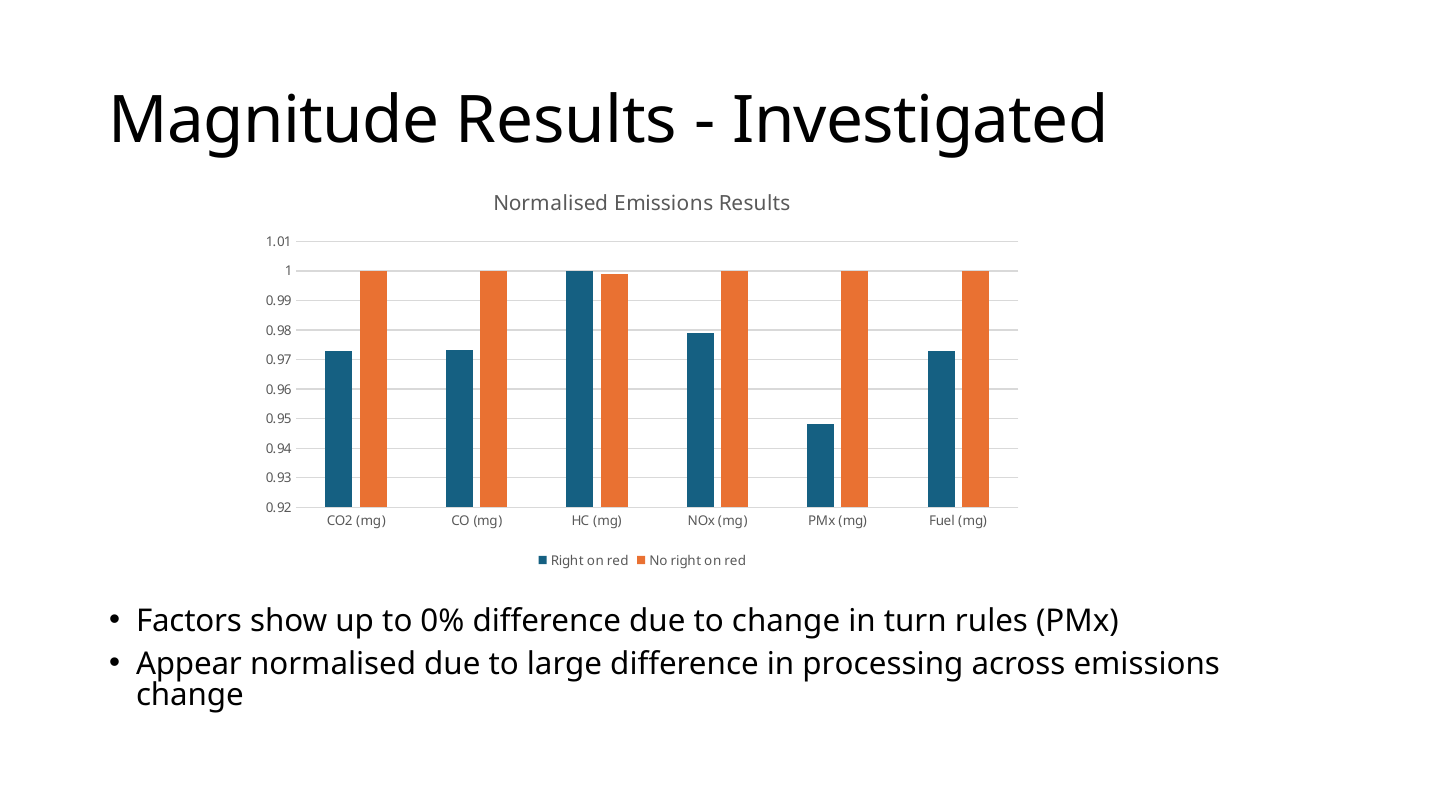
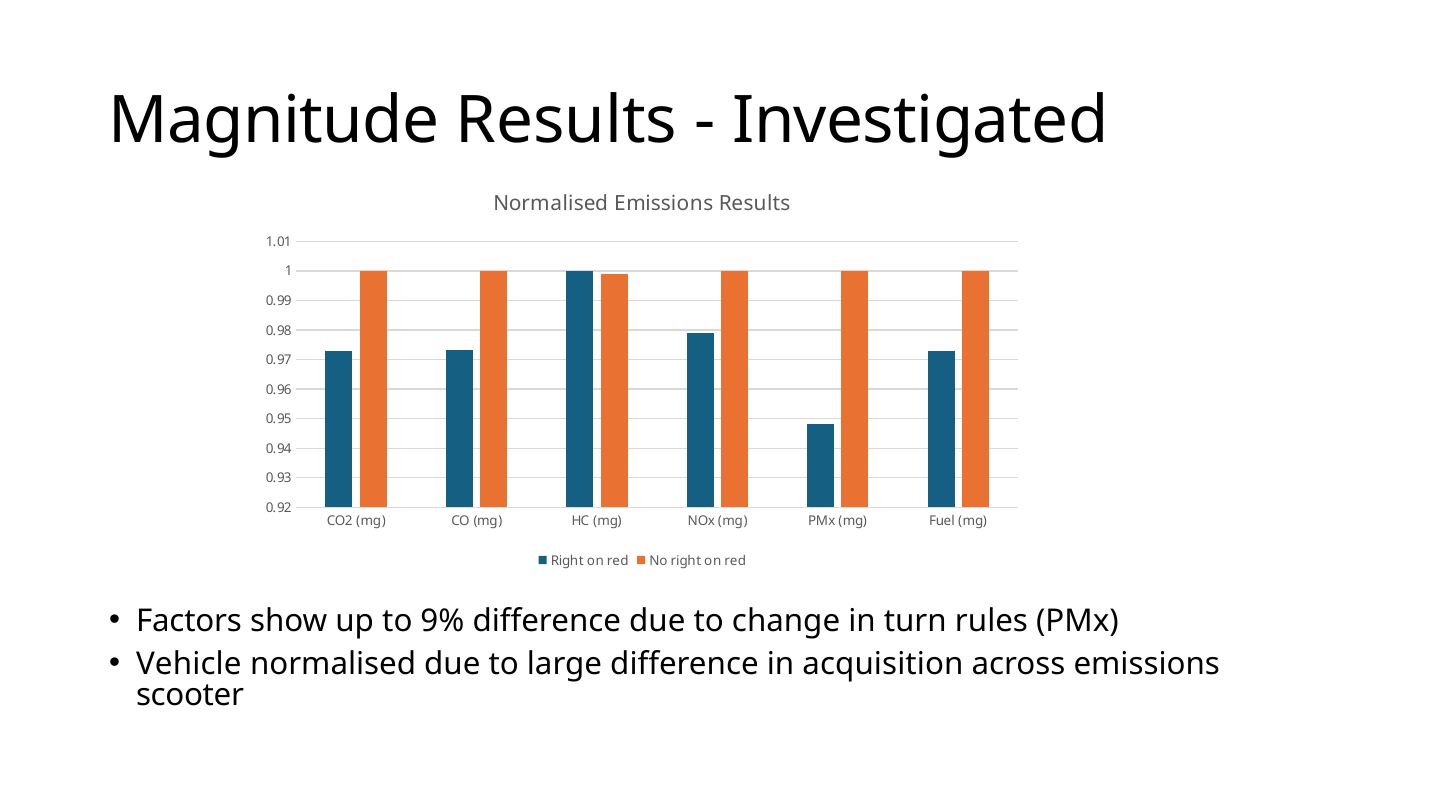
0%: 0% -> 9%
Appear: Appear -> Vehicle
processing: processing -> acquisition
change at (190, 695): change -> scooter
